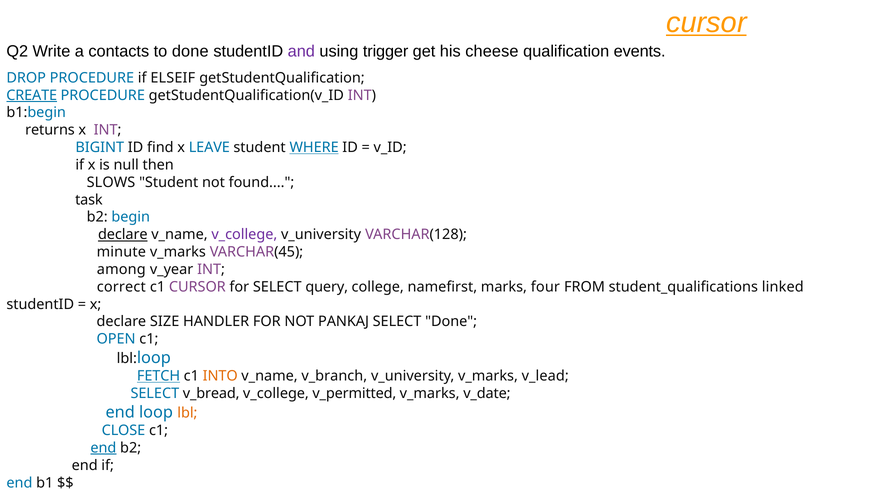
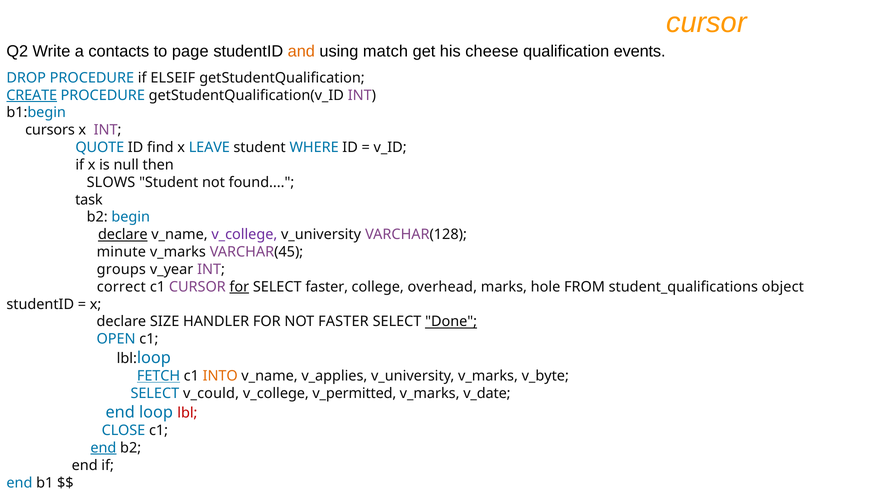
cursor at (706, 23) underline: present -> none
to done: done -> page
and colour: purple -> orange
trigger: trigger -> match
returns: returns -> cursors
BIGINT: BIGINT -> QUOTE
WHERE underline: present -> none
among: among -> groups
for at (239, 286) underline: none -> present
SELECT query: query -> faster
namefirst: namefirst -> overhead
four: four -> hole
linked: linked -> object
NOT PANKAJ: PANKAJ -> FASTER
Done at (451, 321) underline: none -> present
v_branch: v_branch -> v_applies
v_lead: v_lead -> v_byte
v_bread: v_bread -> v_could
lbl colour: orange -> red
